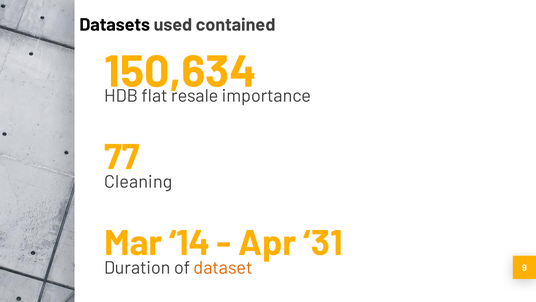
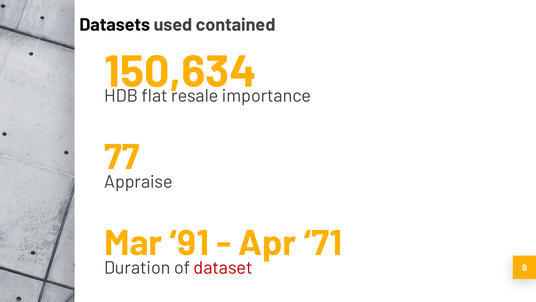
Cleaning: Cleaning -> Appraise
14: 14 -> 91
31: 31 -> 71
dataset colour: orange -> red
